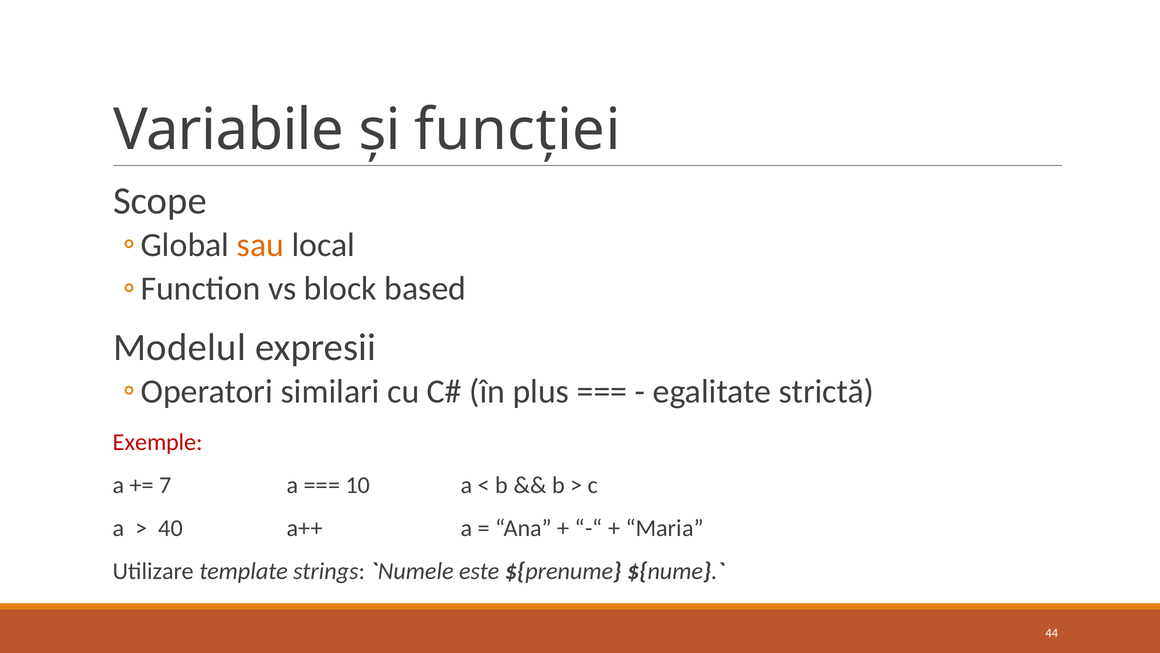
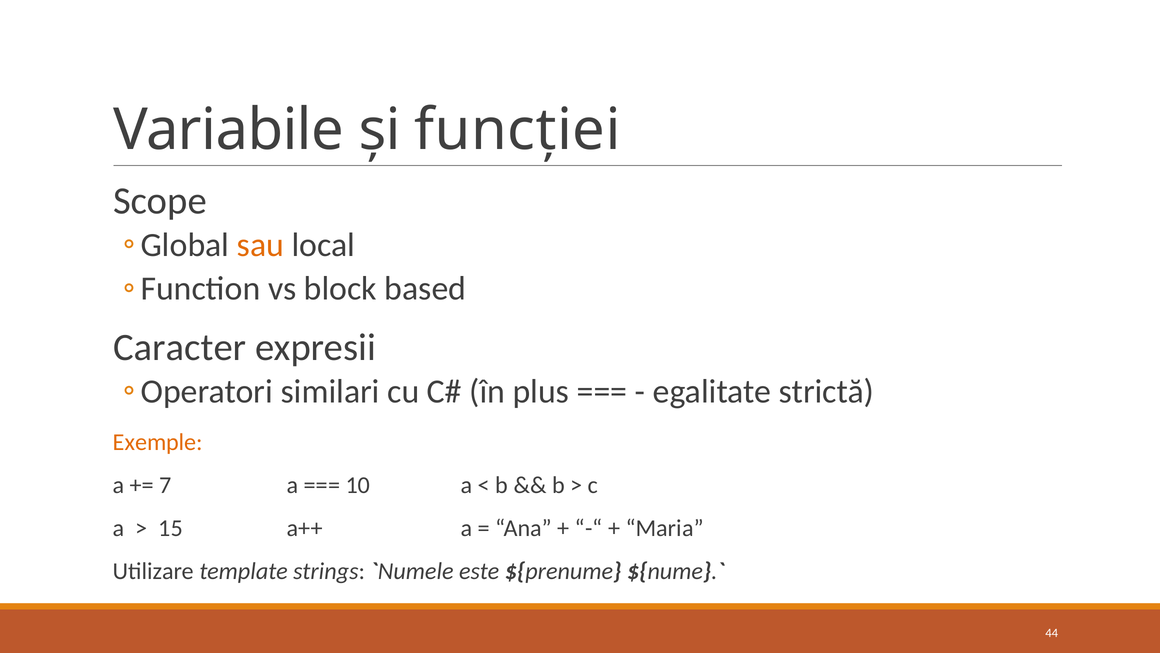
Modelul: Modelul -> Caracter
Exemple colour: red -> orange
40: 40 -> 15
